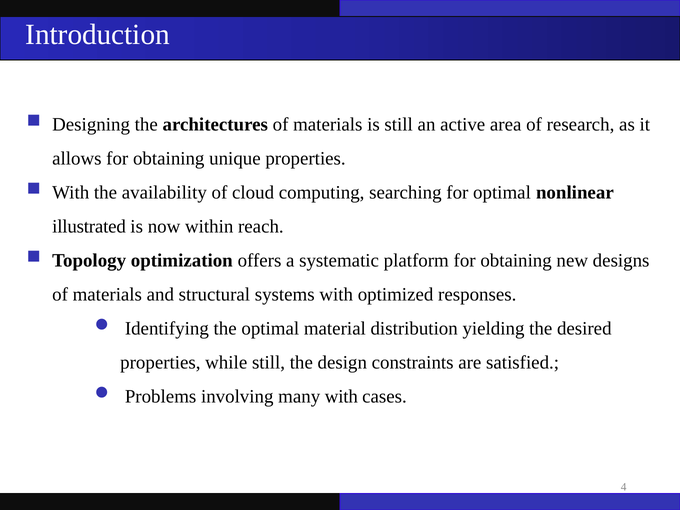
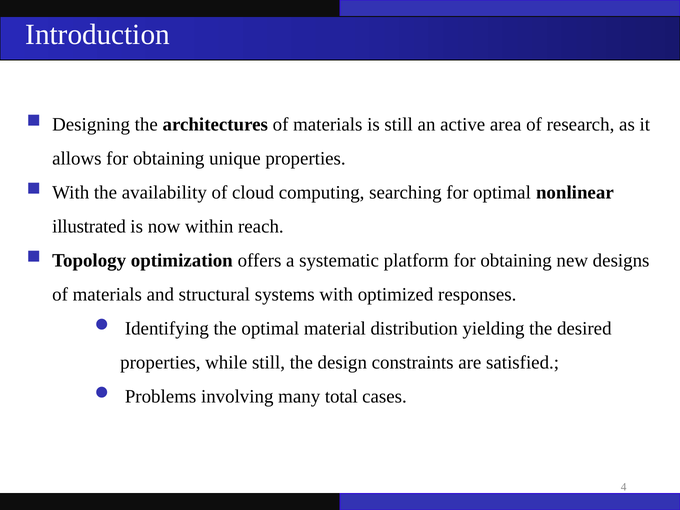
many with: with -> total
